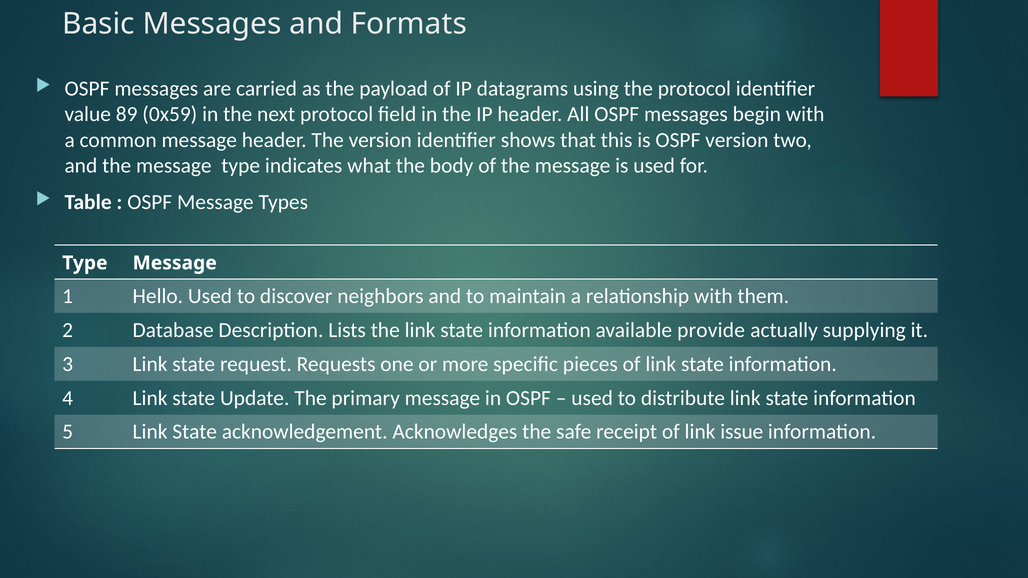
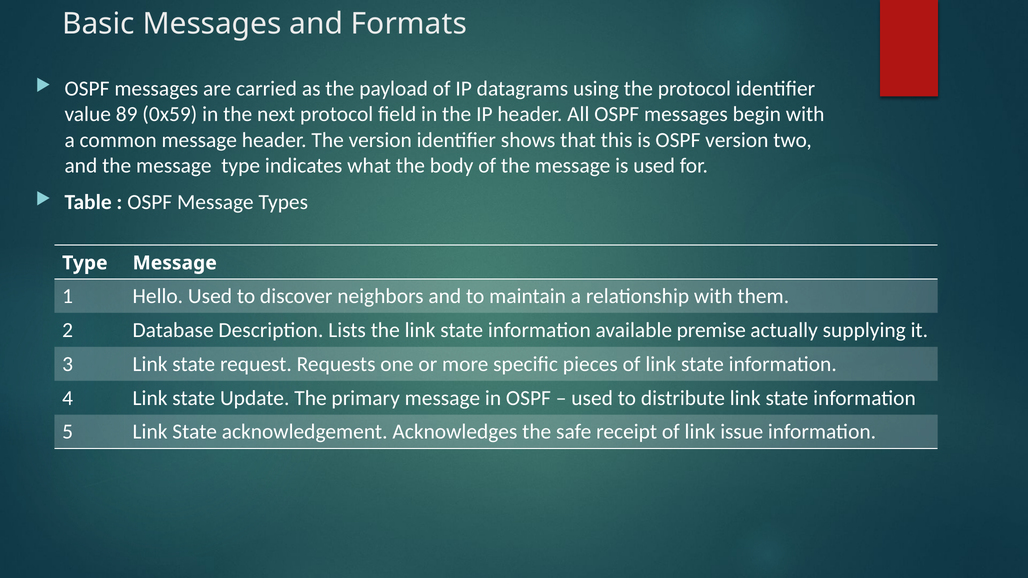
provide: provide -> premise
